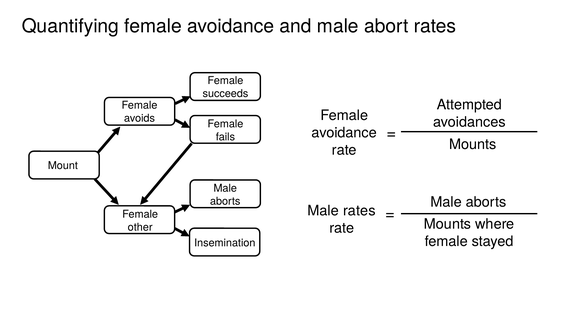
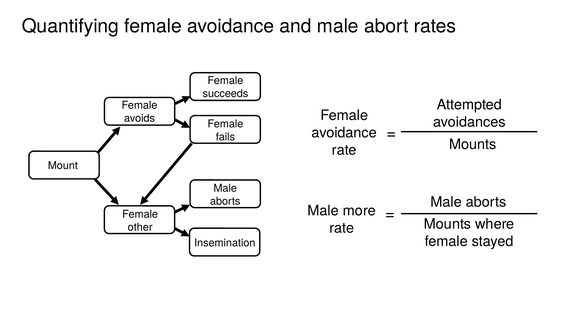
Male rates: rates -> more
